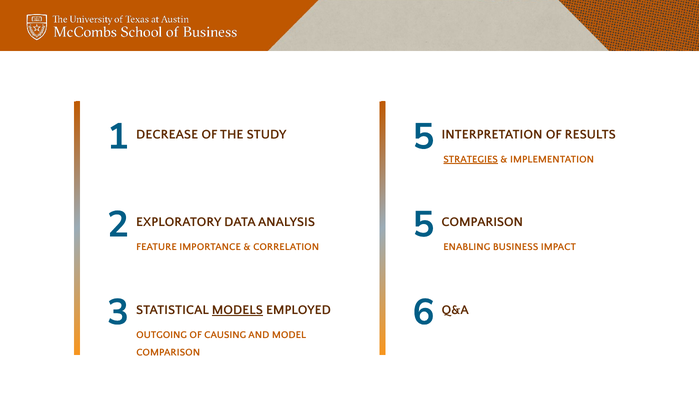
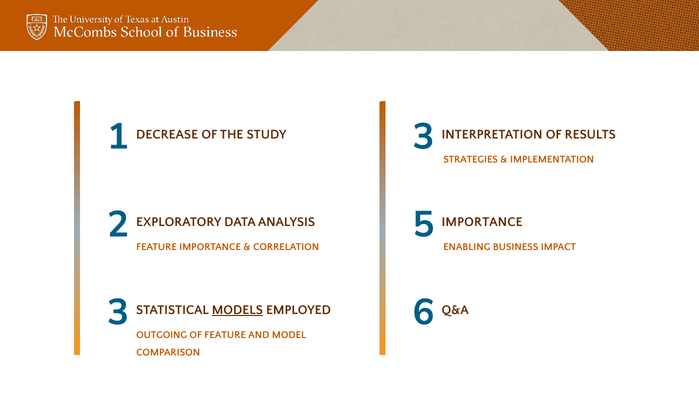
STUDY 5: 5 -> 3
STRATEGIES underline: present -> none
5 COMPARISON: COMPARISON -> IMPORTANCE
OF CAUSING: CAUSING -> FEATURE
